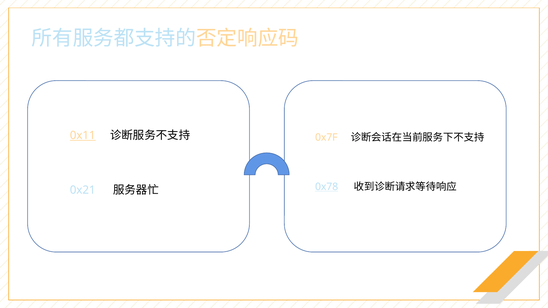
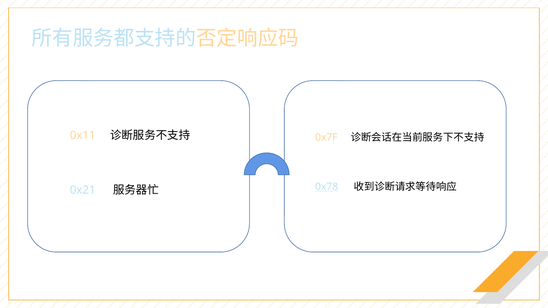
0x11 underline: present -> none
